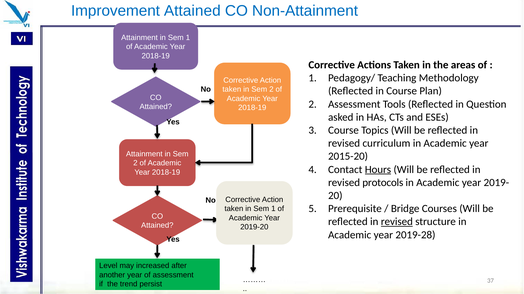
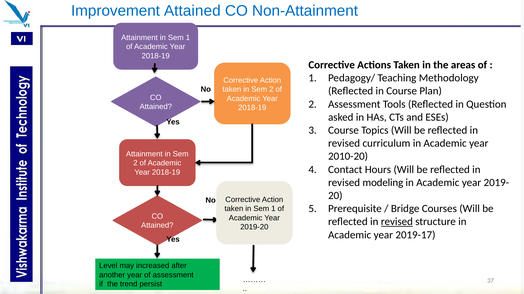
2015-20: 2015-20 -> 2010-20
Hours underline: present -> none
protocols: protocols -> modeling
2019-28: 2019-28 -> 2019-17
